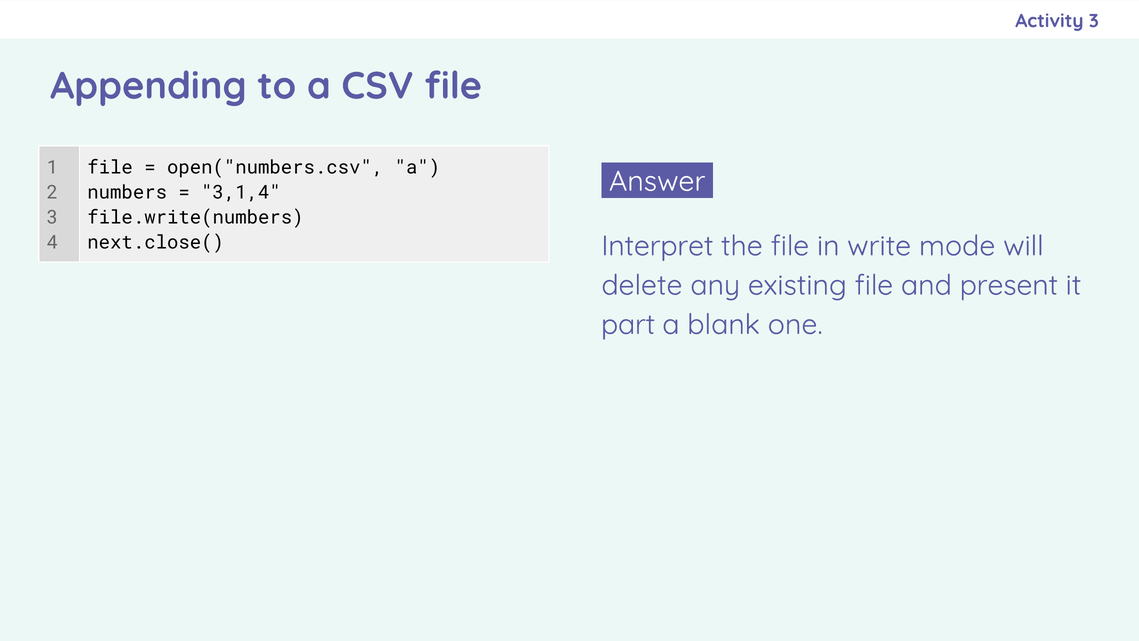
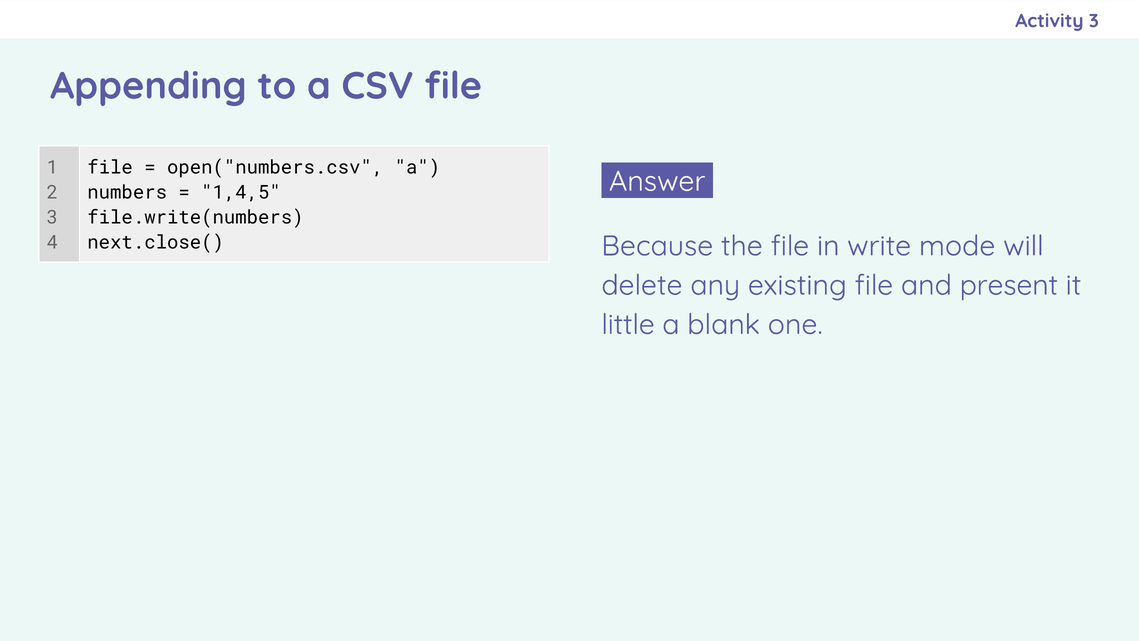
3,1,4: 3,1,4 -> 1,4,5
Interpret: Interpret -> Because
part: part -> little
